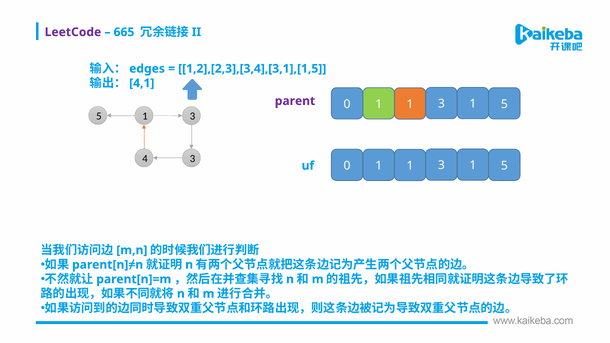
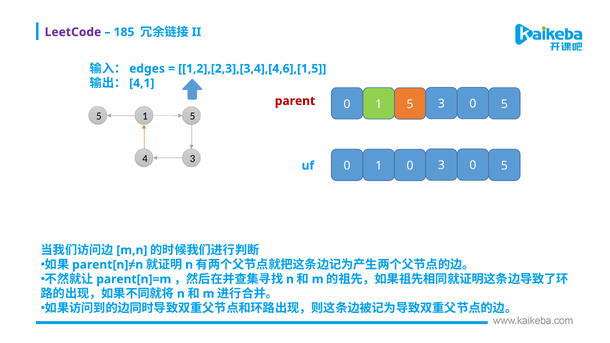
665: 665 -> 185
1,2],[2,3],[3,4],[3,1],[1,5: 1,2],[2,3],[3,4],[3,1],[1,5 -> 1,2],[2,3],[3,4],[4,6],[1,5
parent colour: purple -> red
1 at (410, 104): 1 -> 5
1 at (473, 104): 1 -> 0
3 at (193, 116): 3 -> 5
1 at (410, 166): 1 -> 0
1 at (473, 166): 1 -> 0
